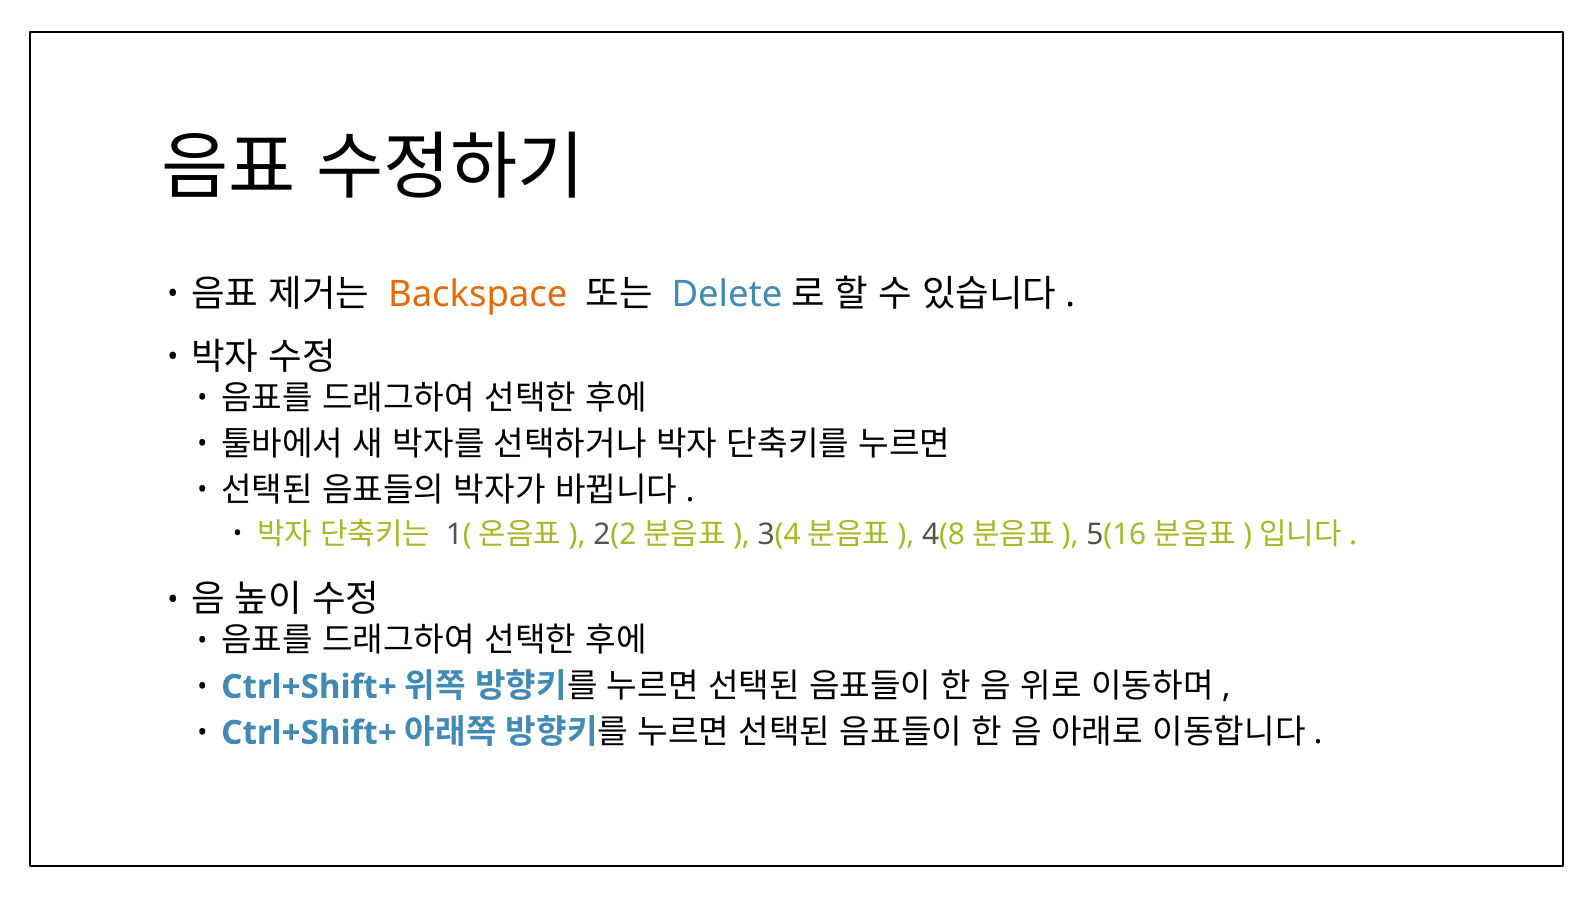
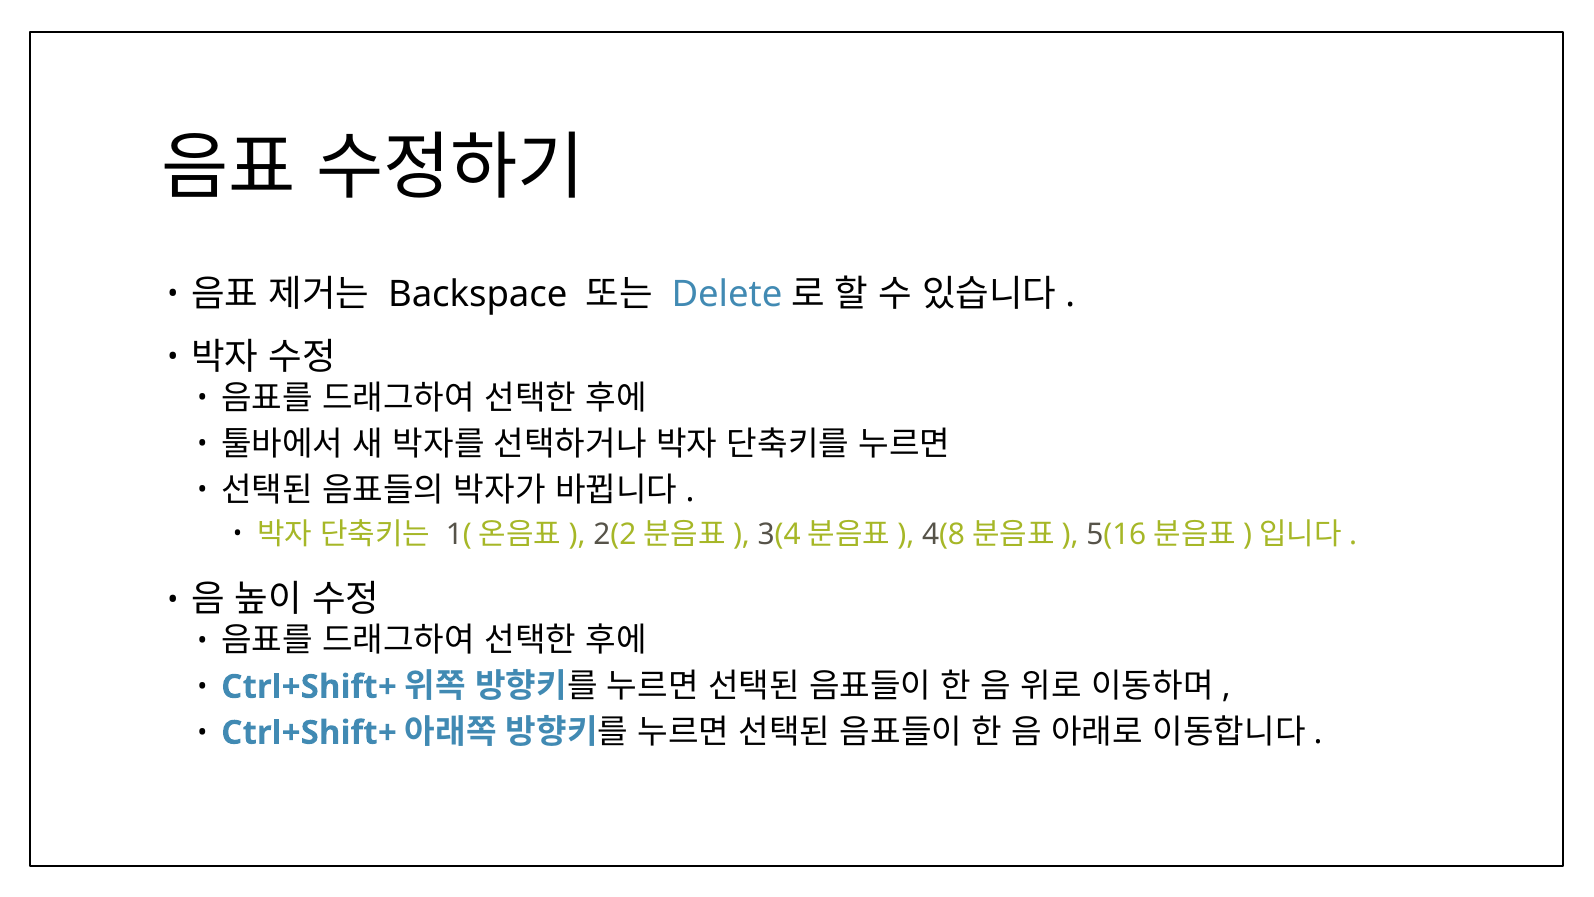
Backspace colour: orange -> black
